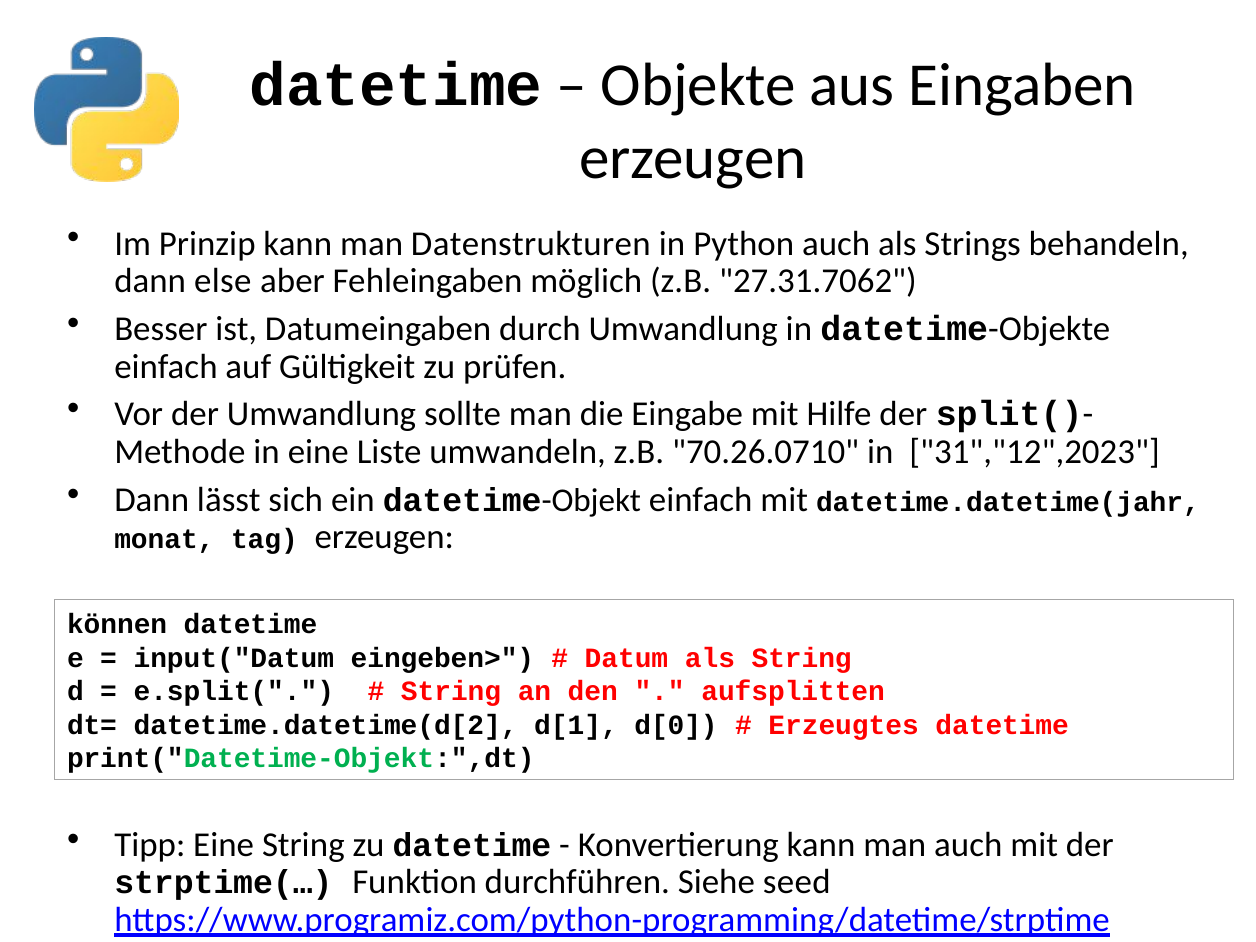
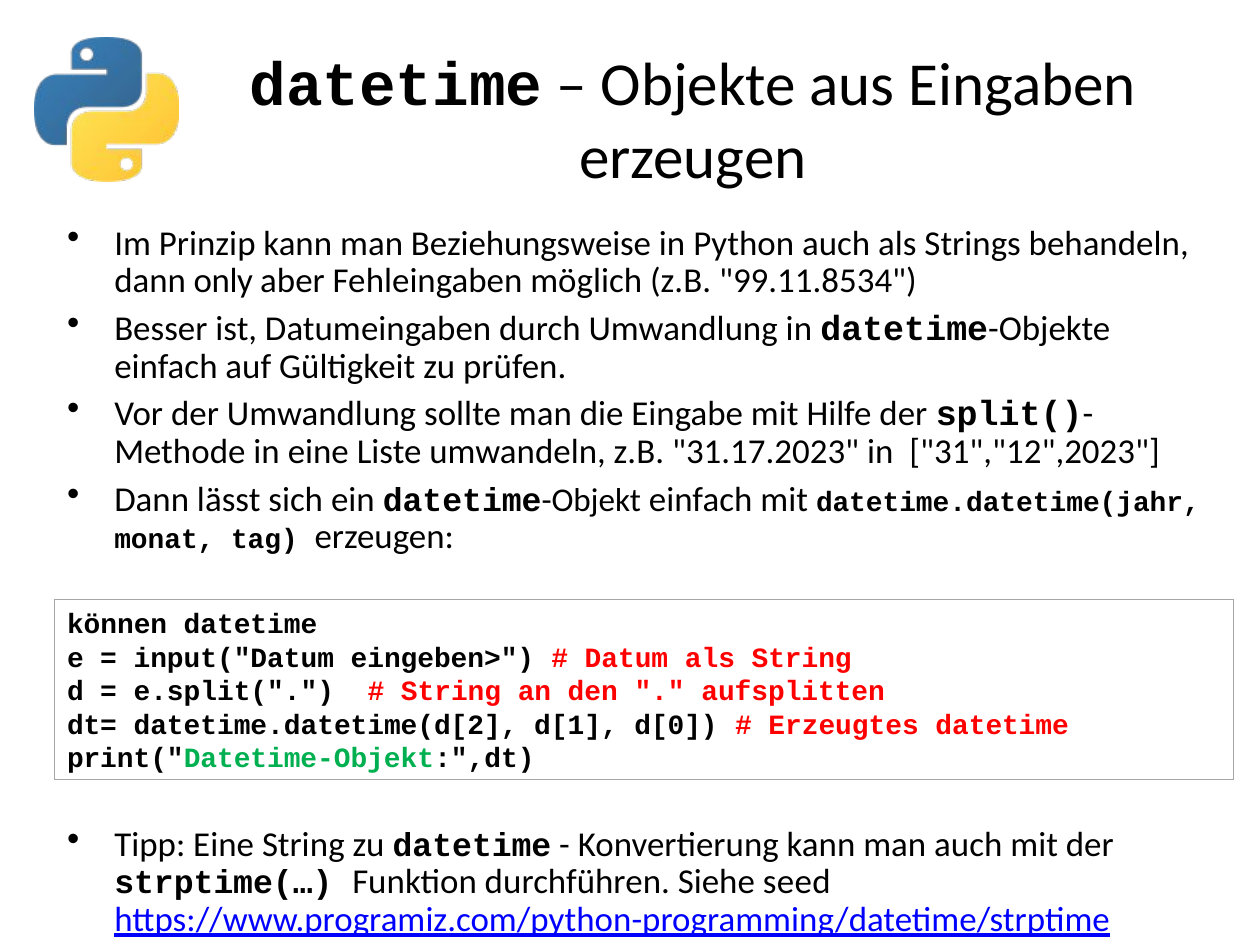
Datenstrukturen: Datenstrukturen -> Beziehungsweise
else: else -> only
27.31.7062: 27.31.7062 -> 99.11.8534
70.26.0710: 70.26.0710 -> 31.17.2023
